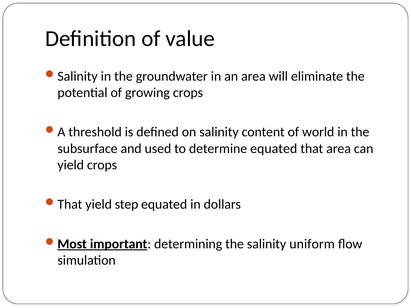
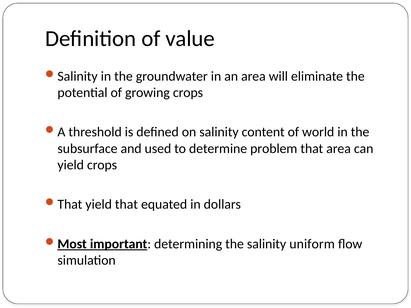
determine equated: equated -> problem
yield step: step -> that
